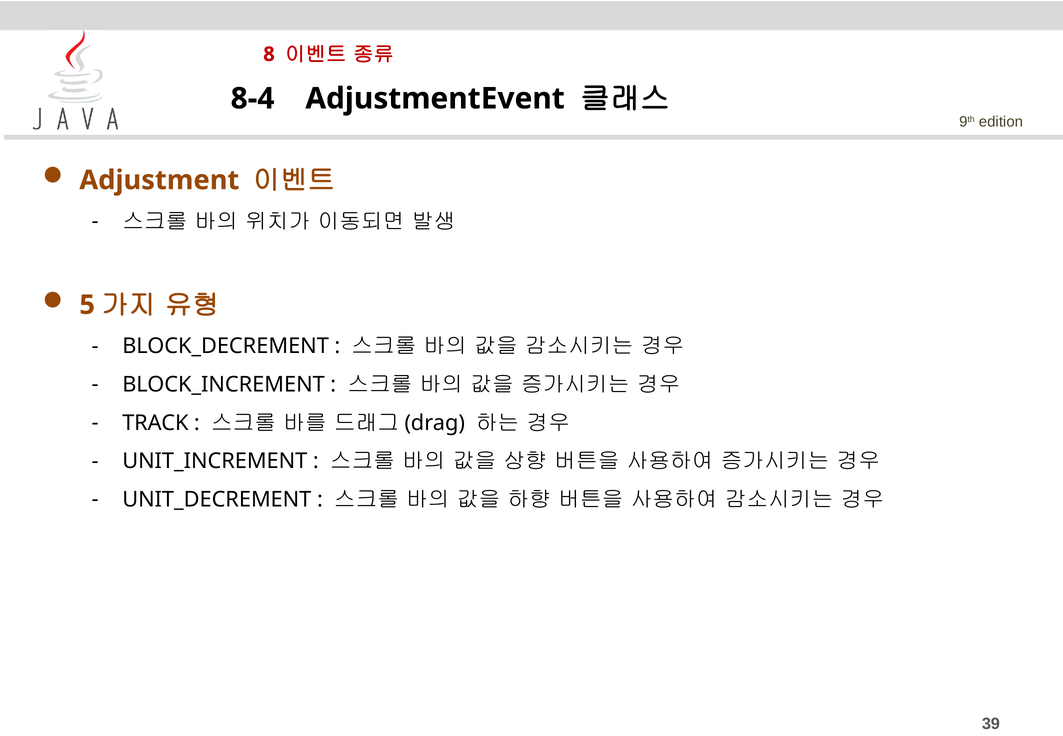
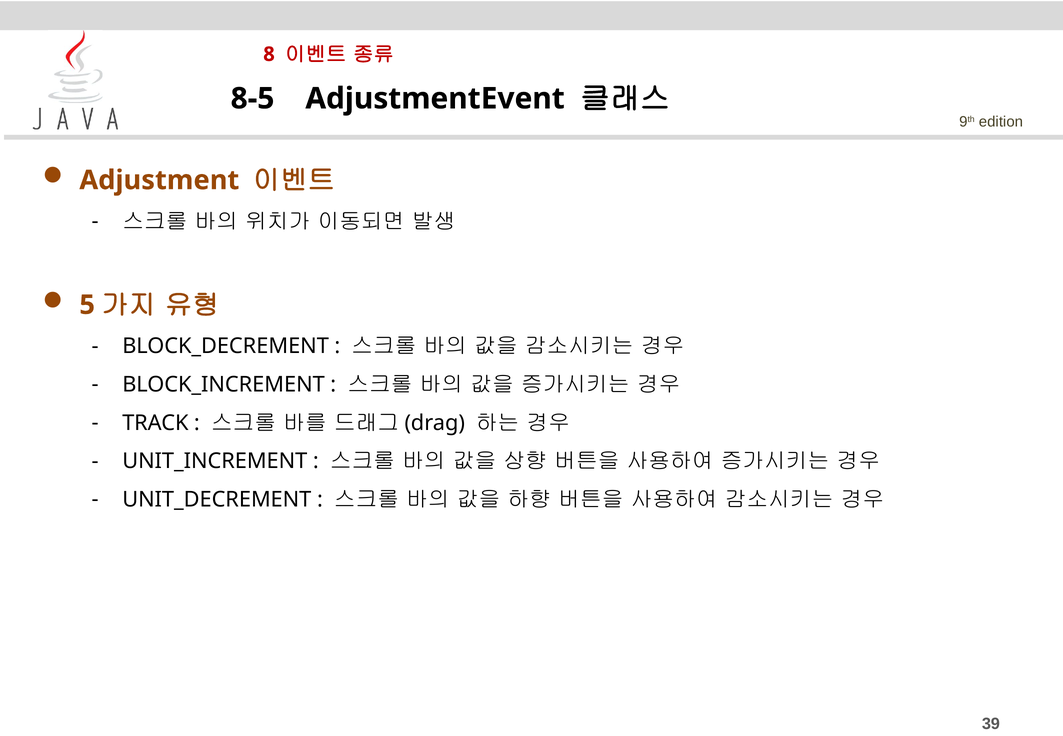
8-4: 8-4 -> 8-5
